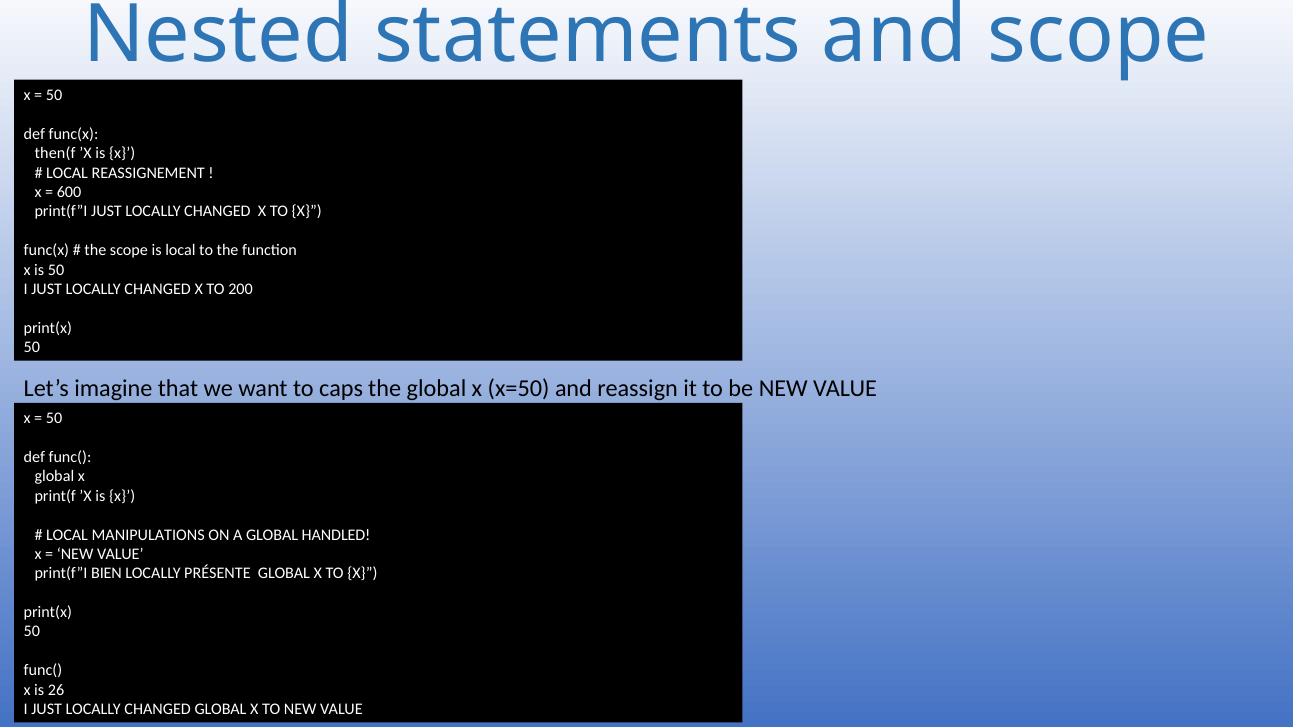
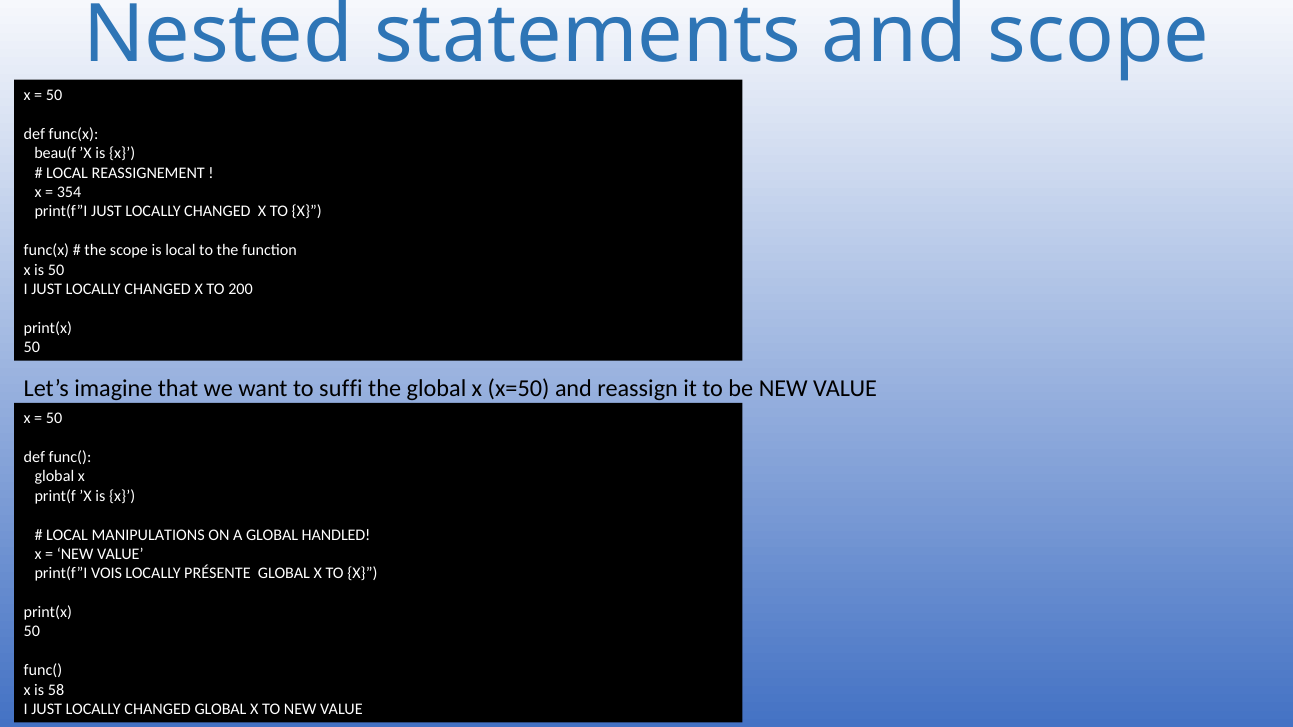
then(f: then(f -> beau(f
600: 600 -> 354
caps: caps -> suffi
BIEN: BIEN -> VOIS
26: 26 -> 58
